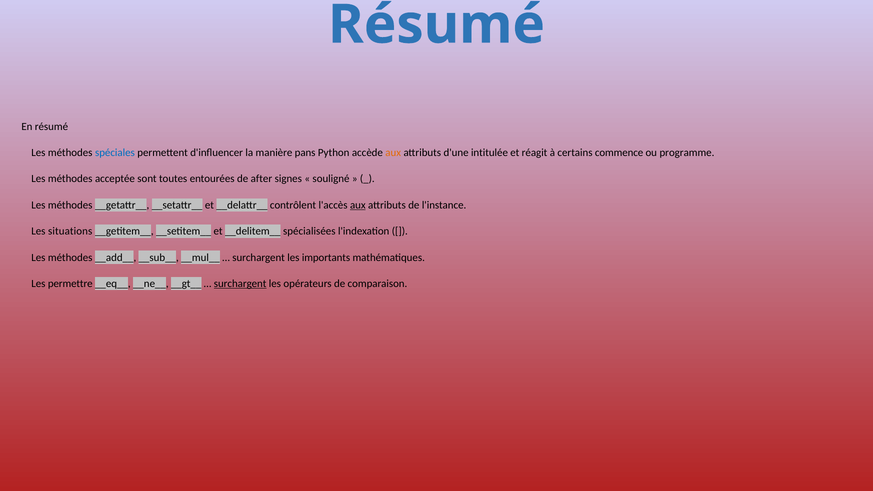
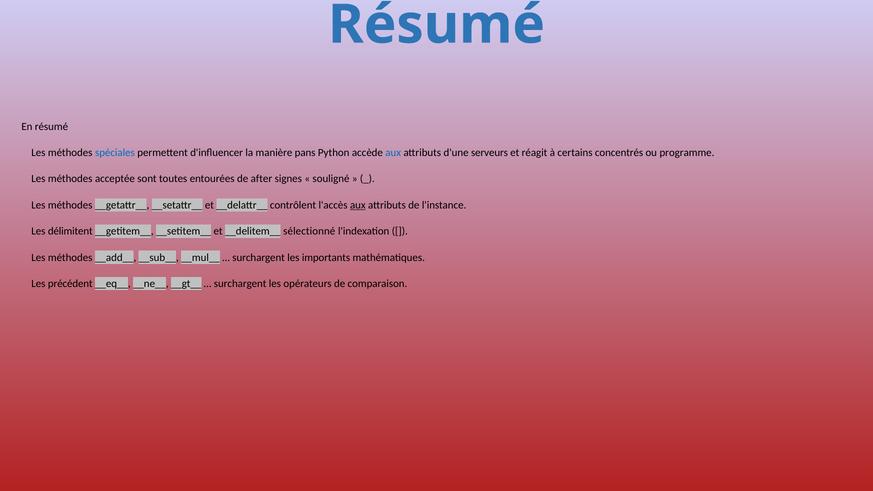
aux at (393, 153) colour: orange -> blue
intitulée: intitulée -> serveurs
commence: commence -> concentrés
situations: situations -> délimitent
spécialisées: spécialisées -> sélectionné
permettre: permettre -> précédent
surchargent at (240, 284) underline: present -> none
